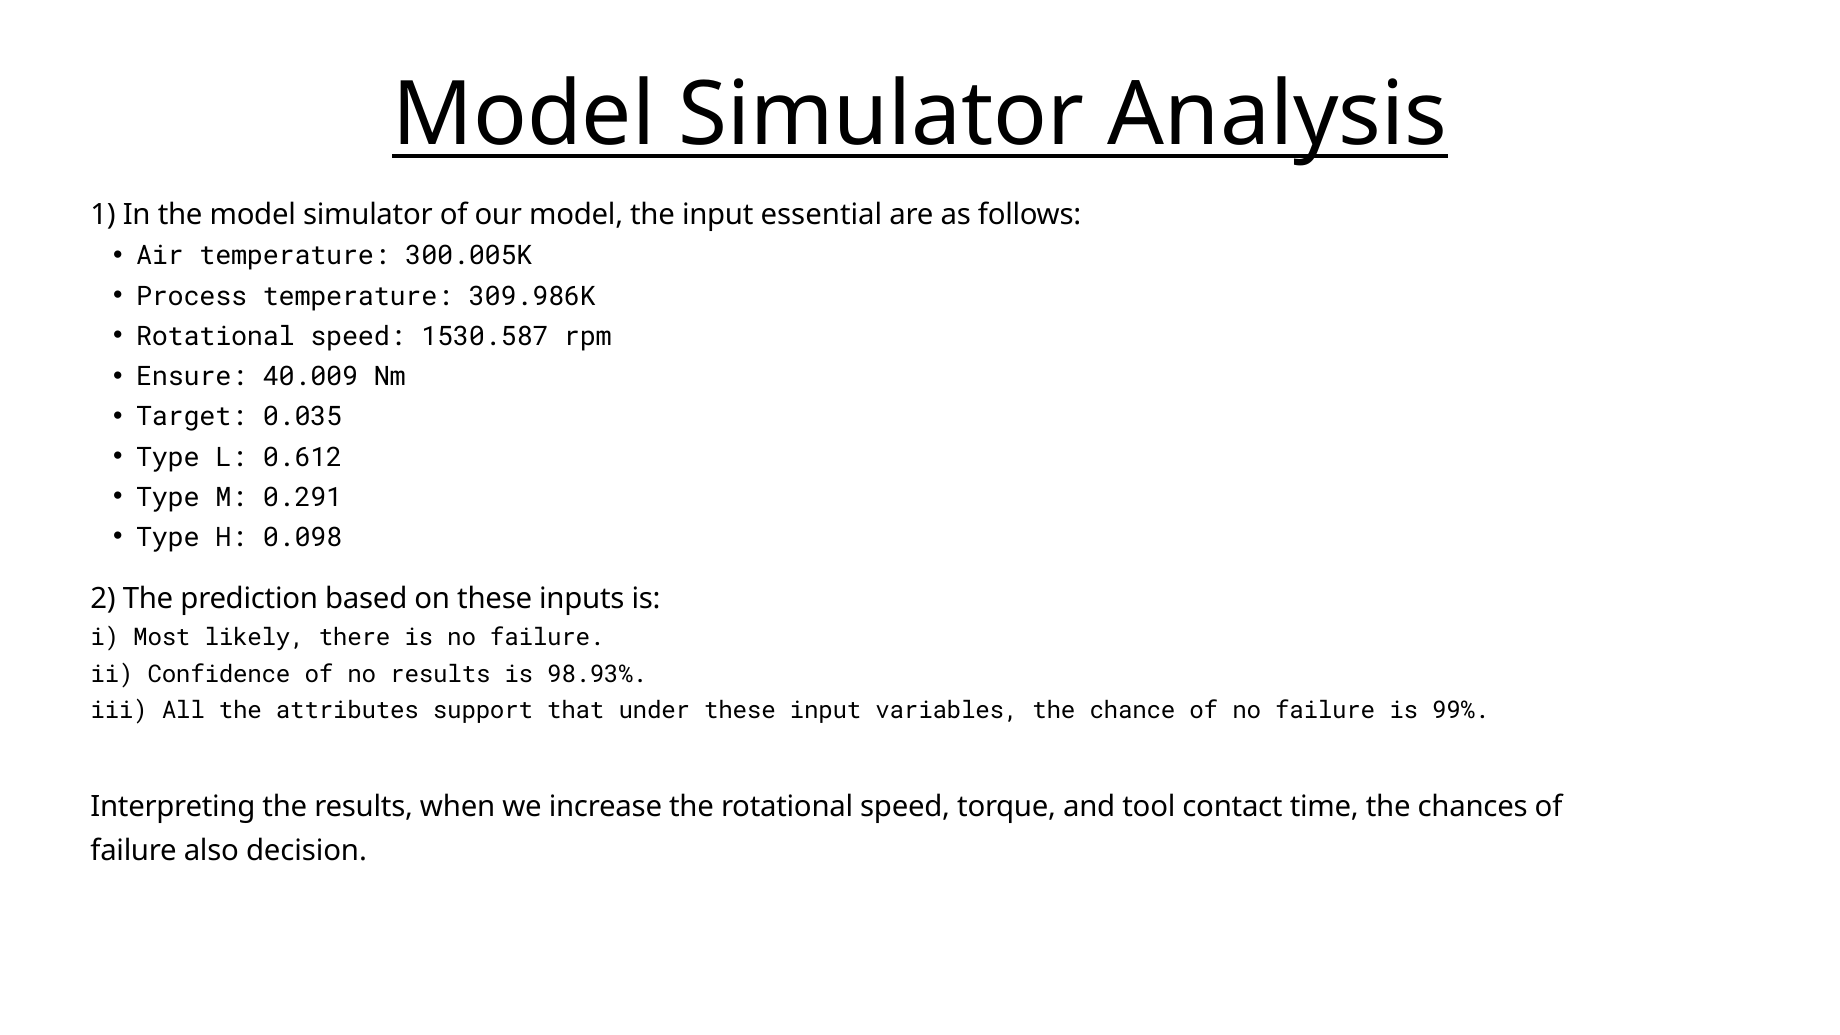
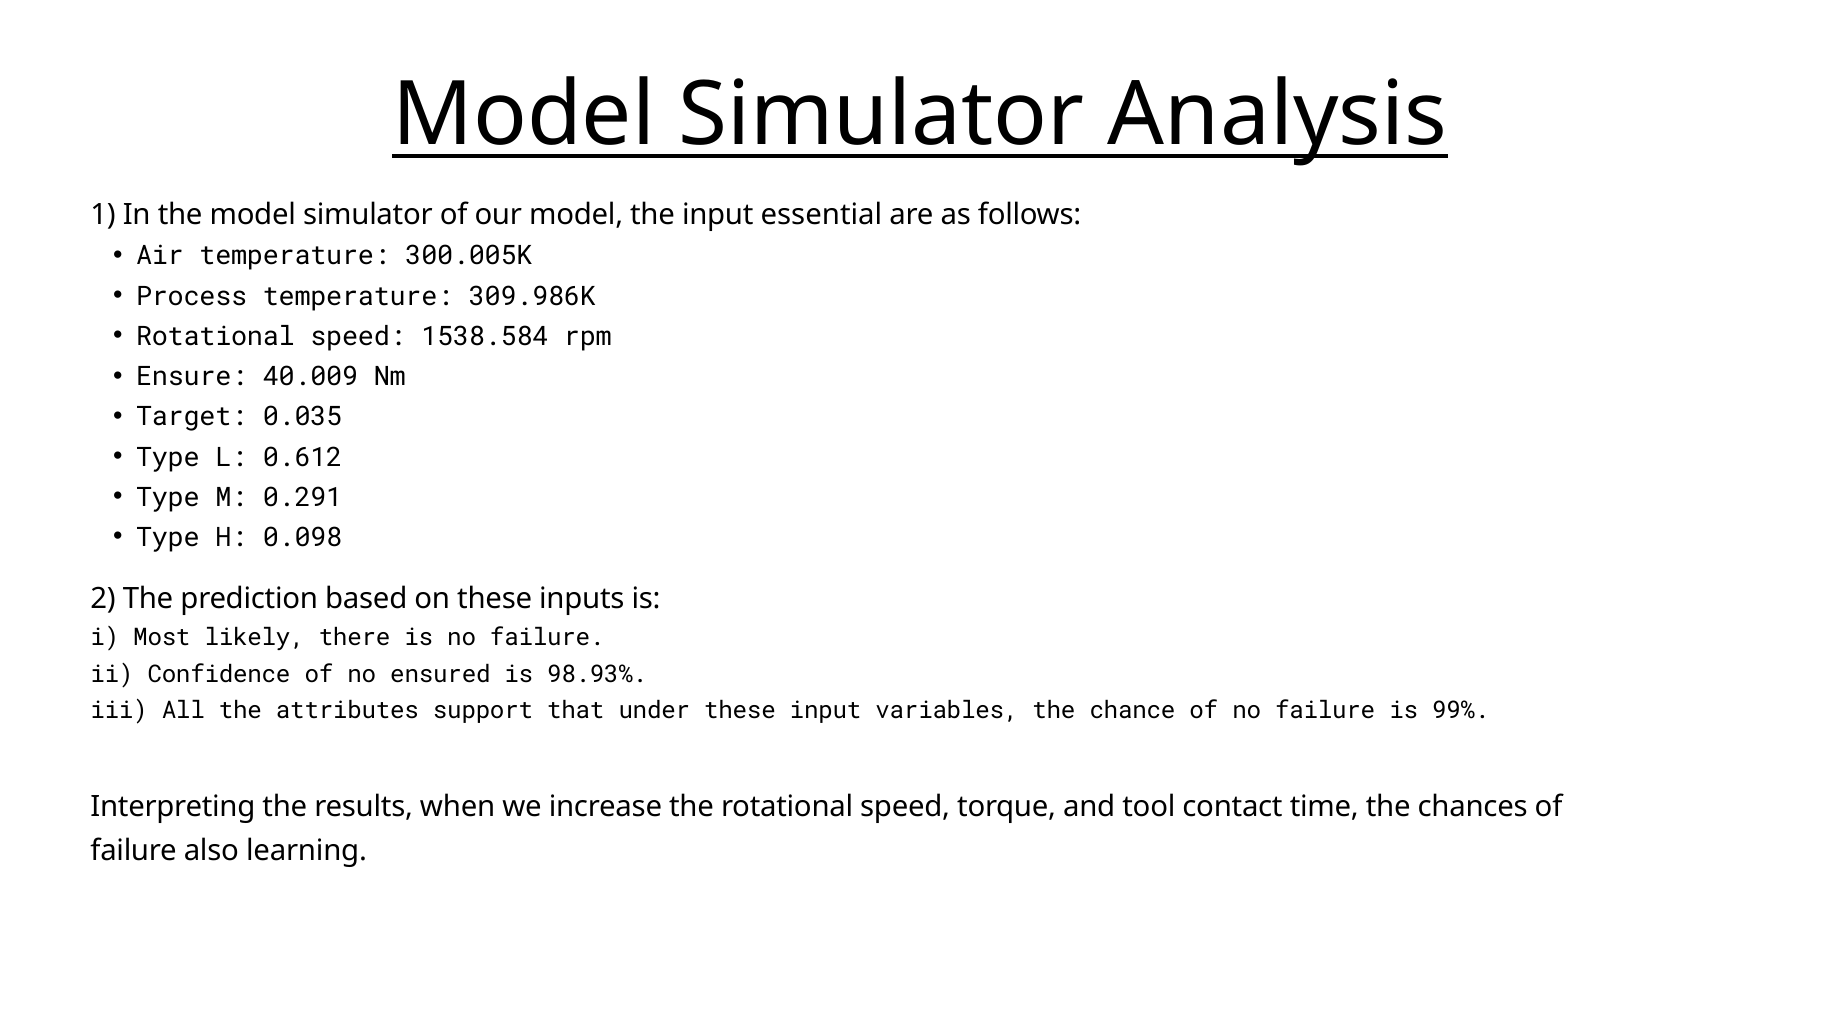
1530.587: 1530.587 -> 1538.584
no results: results -> ensured
decision: decision -> learning
